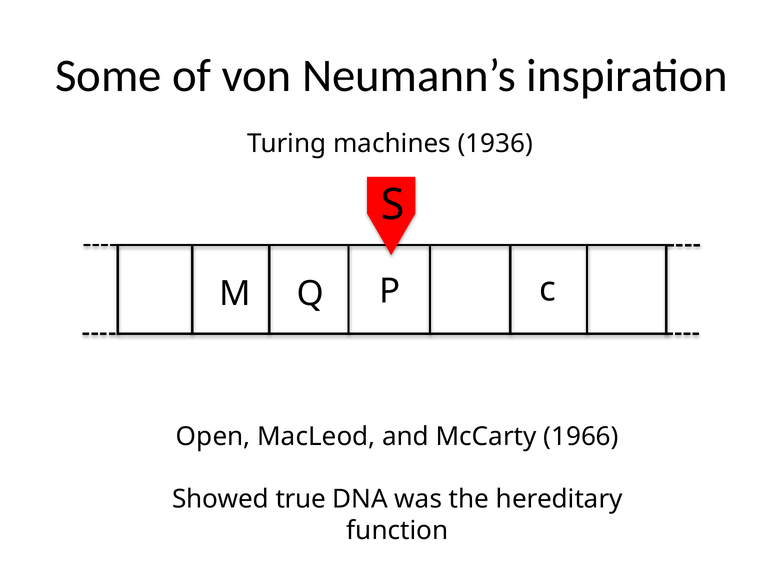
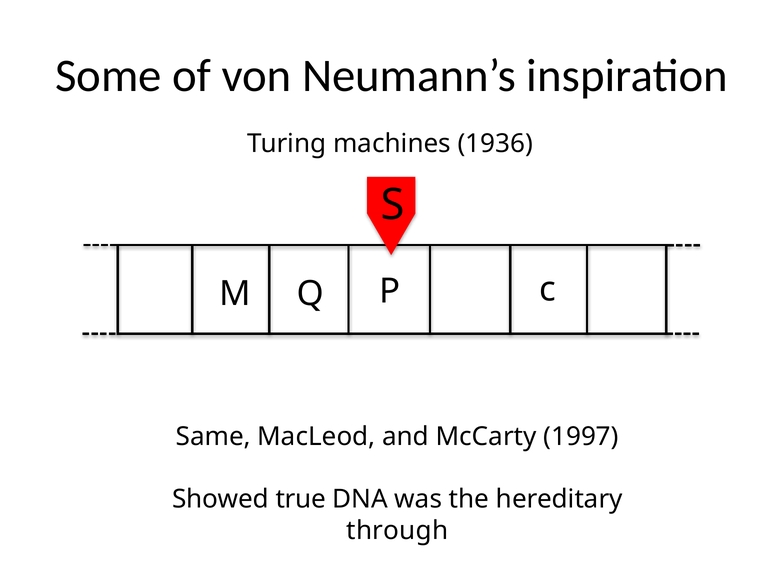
Open: Open -> Same
1966: 1966 -> 1997
function: function -> through
